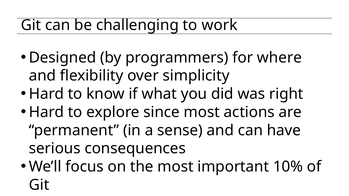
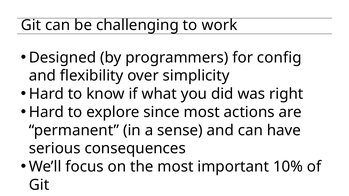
where: where -> config
